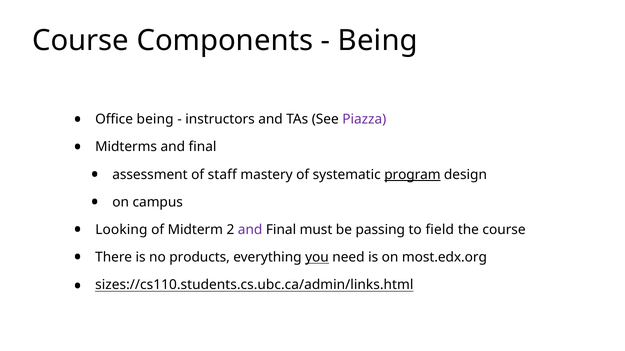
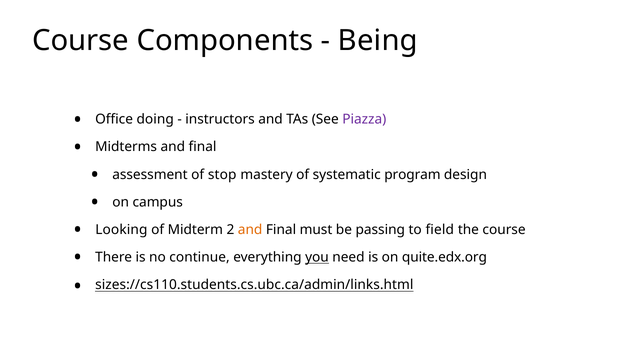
Office being: being -> doing
staff: staff -> stop
program underline: present -> none
and at (250, 230) colour: purple -> orange
products: products -> continue
most.edx.org: most.edx.org -> quite.edx.org
